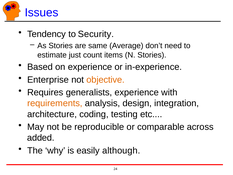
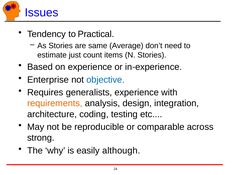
Security: Security -> Practical
objective colour: orange -> blue
added: added -> strong
